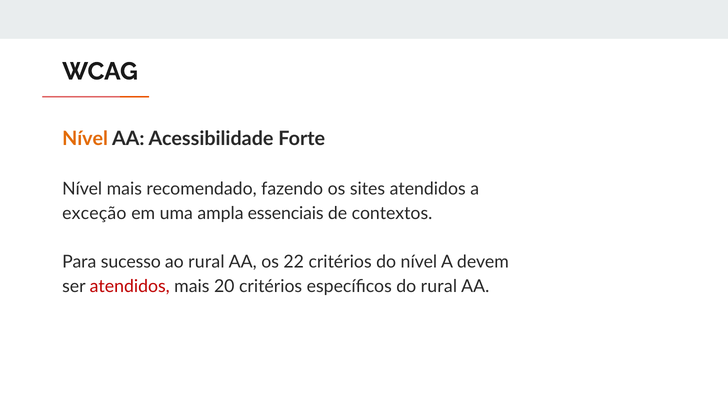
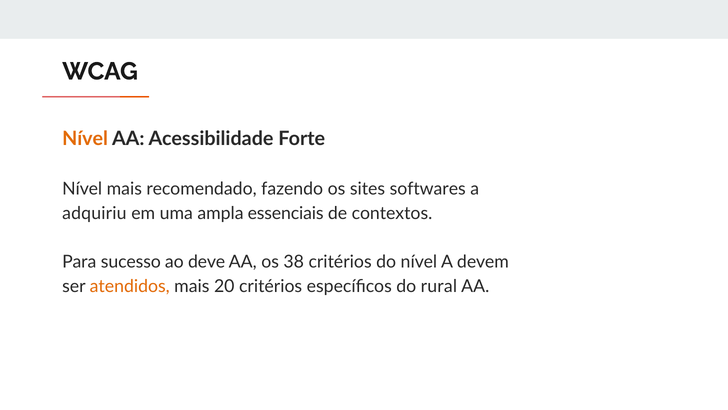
sites atendidos: atendidos -> softwares
exceção: exceção -> adquiriu
ao rural: rural -> deve
22: 22 -> 38
atendidos at (130, 286) colour: red -> orange
